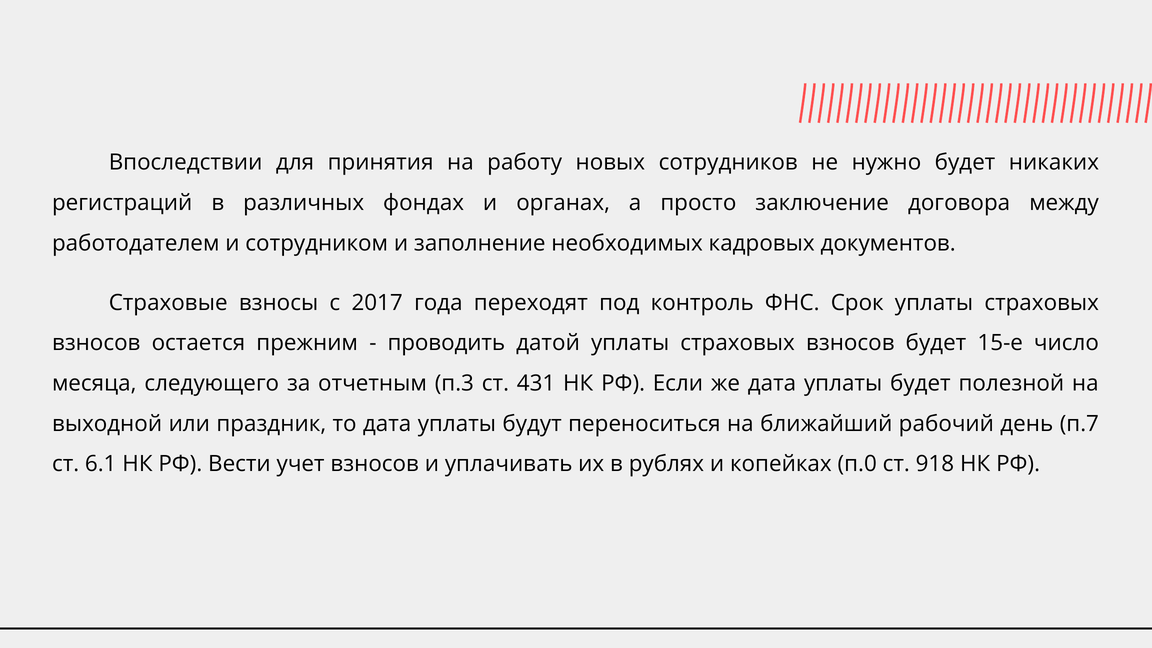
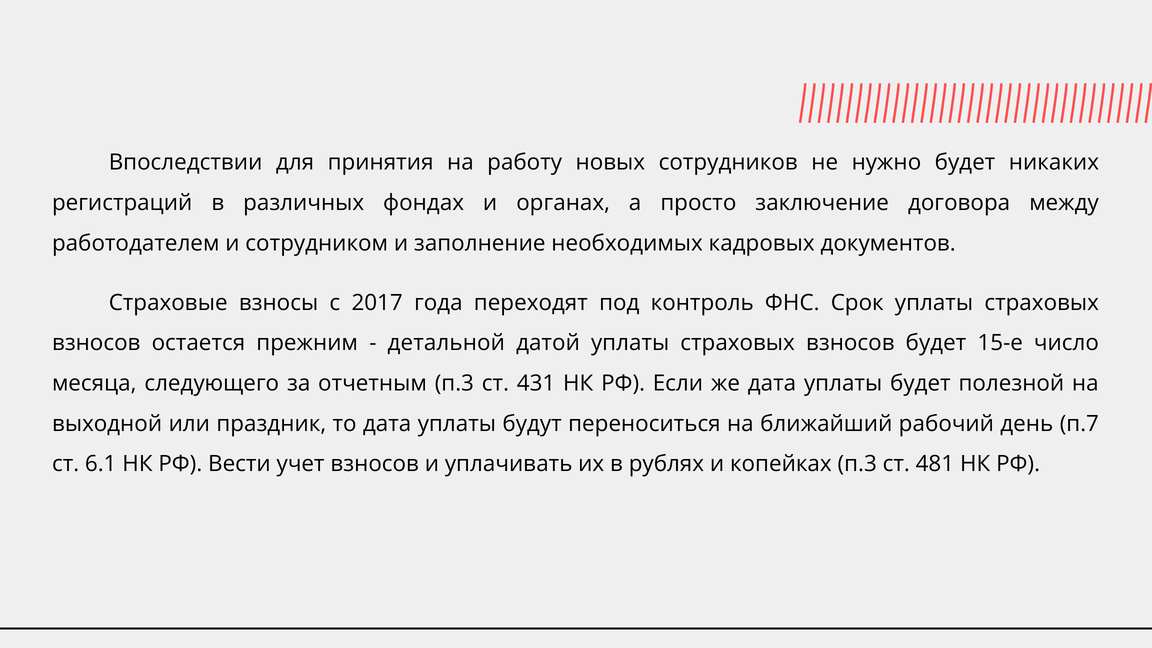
проводить: проводить -> детальной
копейках п.0: п.0 -> п.3
918: 918 -> 481
